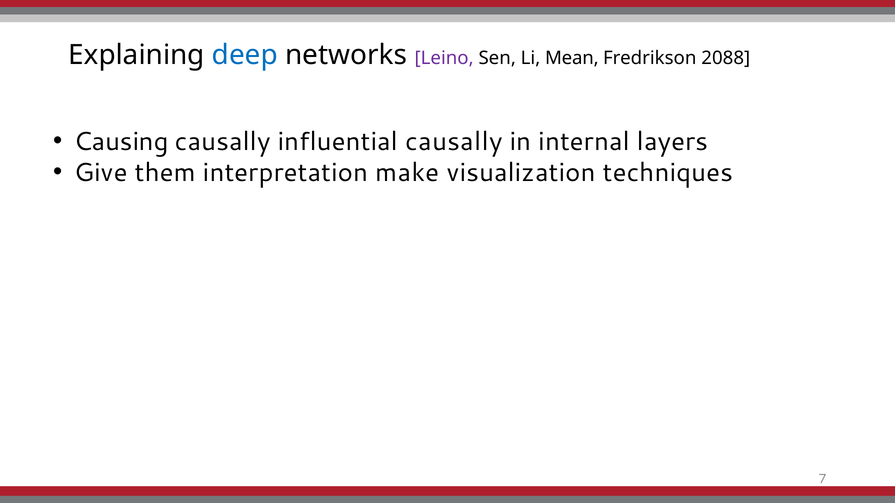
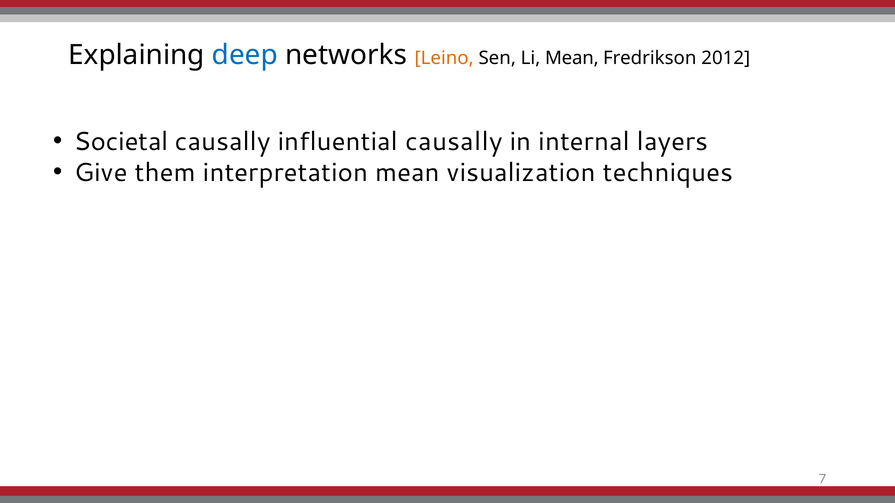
Leino colour: purple -> orange
2088: 2088 -> 2012
Causing: Causing -> Societal
interpretation make: make -> mean
